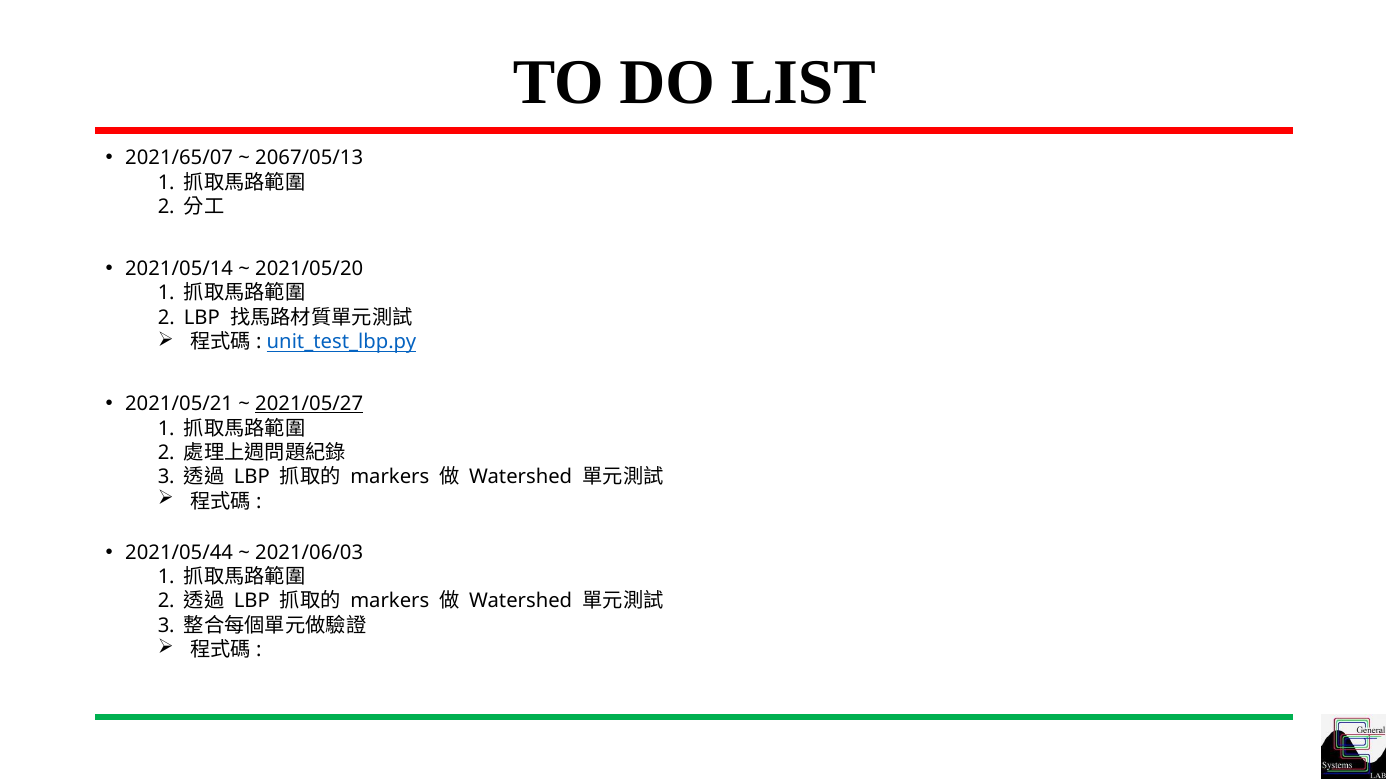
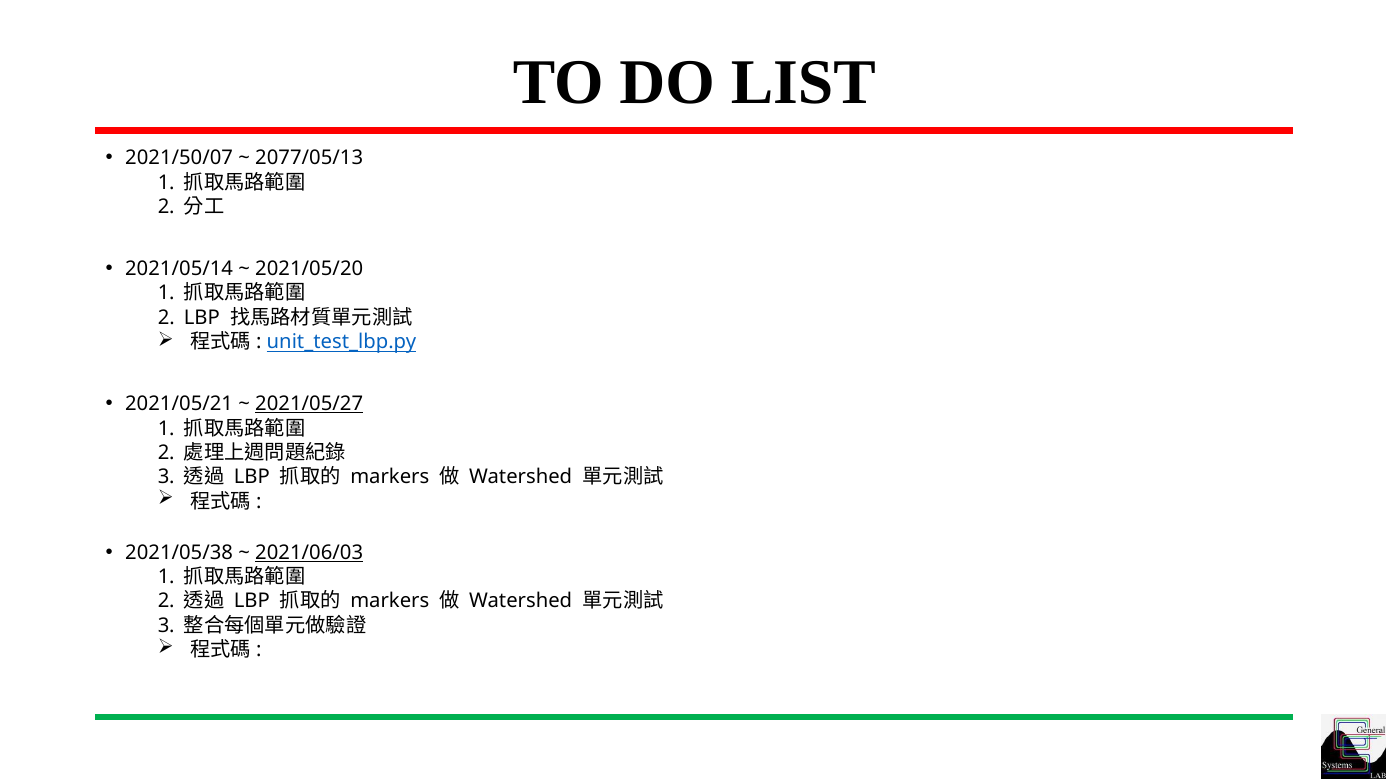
2021/65/07: 2021/65/07 -> 2021/50/07
2067/05/13: 2067/05/13 -> 2077/05/13
2021/05/44: 2021/05/44 -> 2021/05/38
2021/06/03 underline: none -> present
